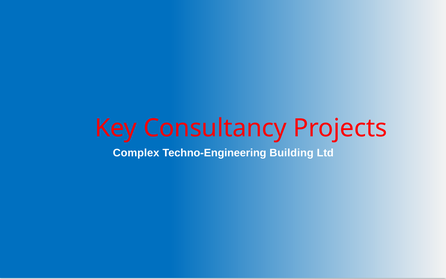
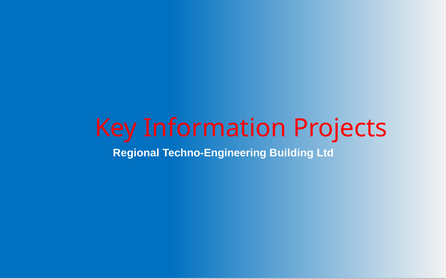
Consultancy: Consultancy -> Information
Complex: Complex -> Regional
